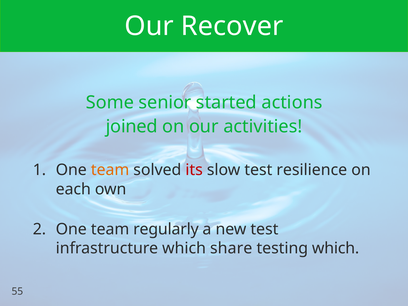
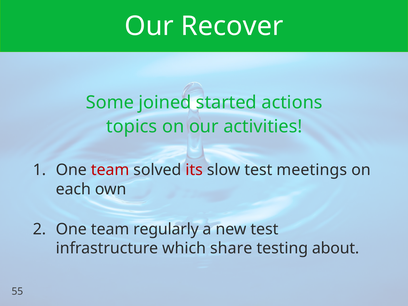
senior: senior -> joined
joined: joined -> topics
team at (110, 170) colour: orange -> red
resilience: resilience -> meetings
testing which: which -> about
